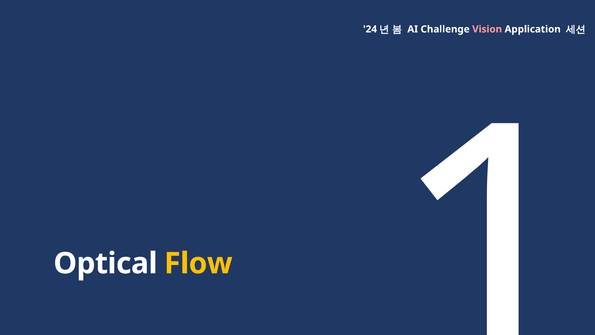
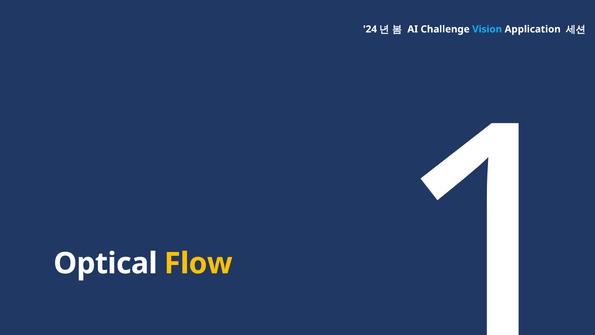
Vision colour: pink -> light blue
